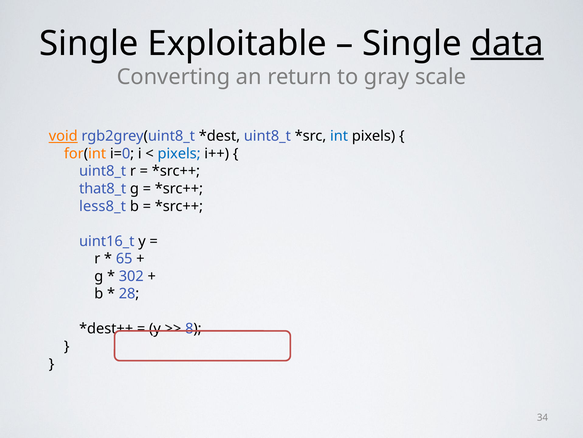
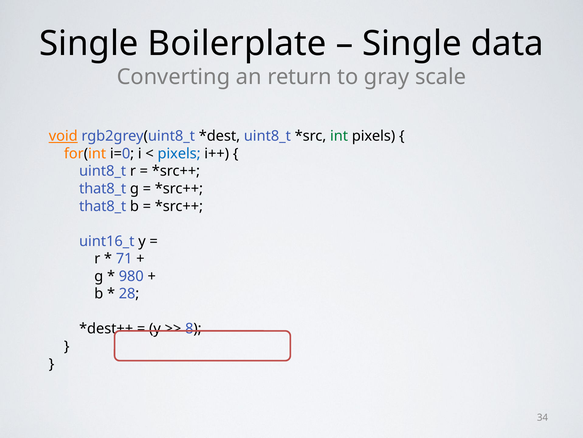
Exploitable: Exploitable -> Boilerplate
data underline: present -> none
int colour: blue -> green
less8_t at (103, 206): less8_t -> that8_t
65: 65 -> 71
302: 302 -> 980
